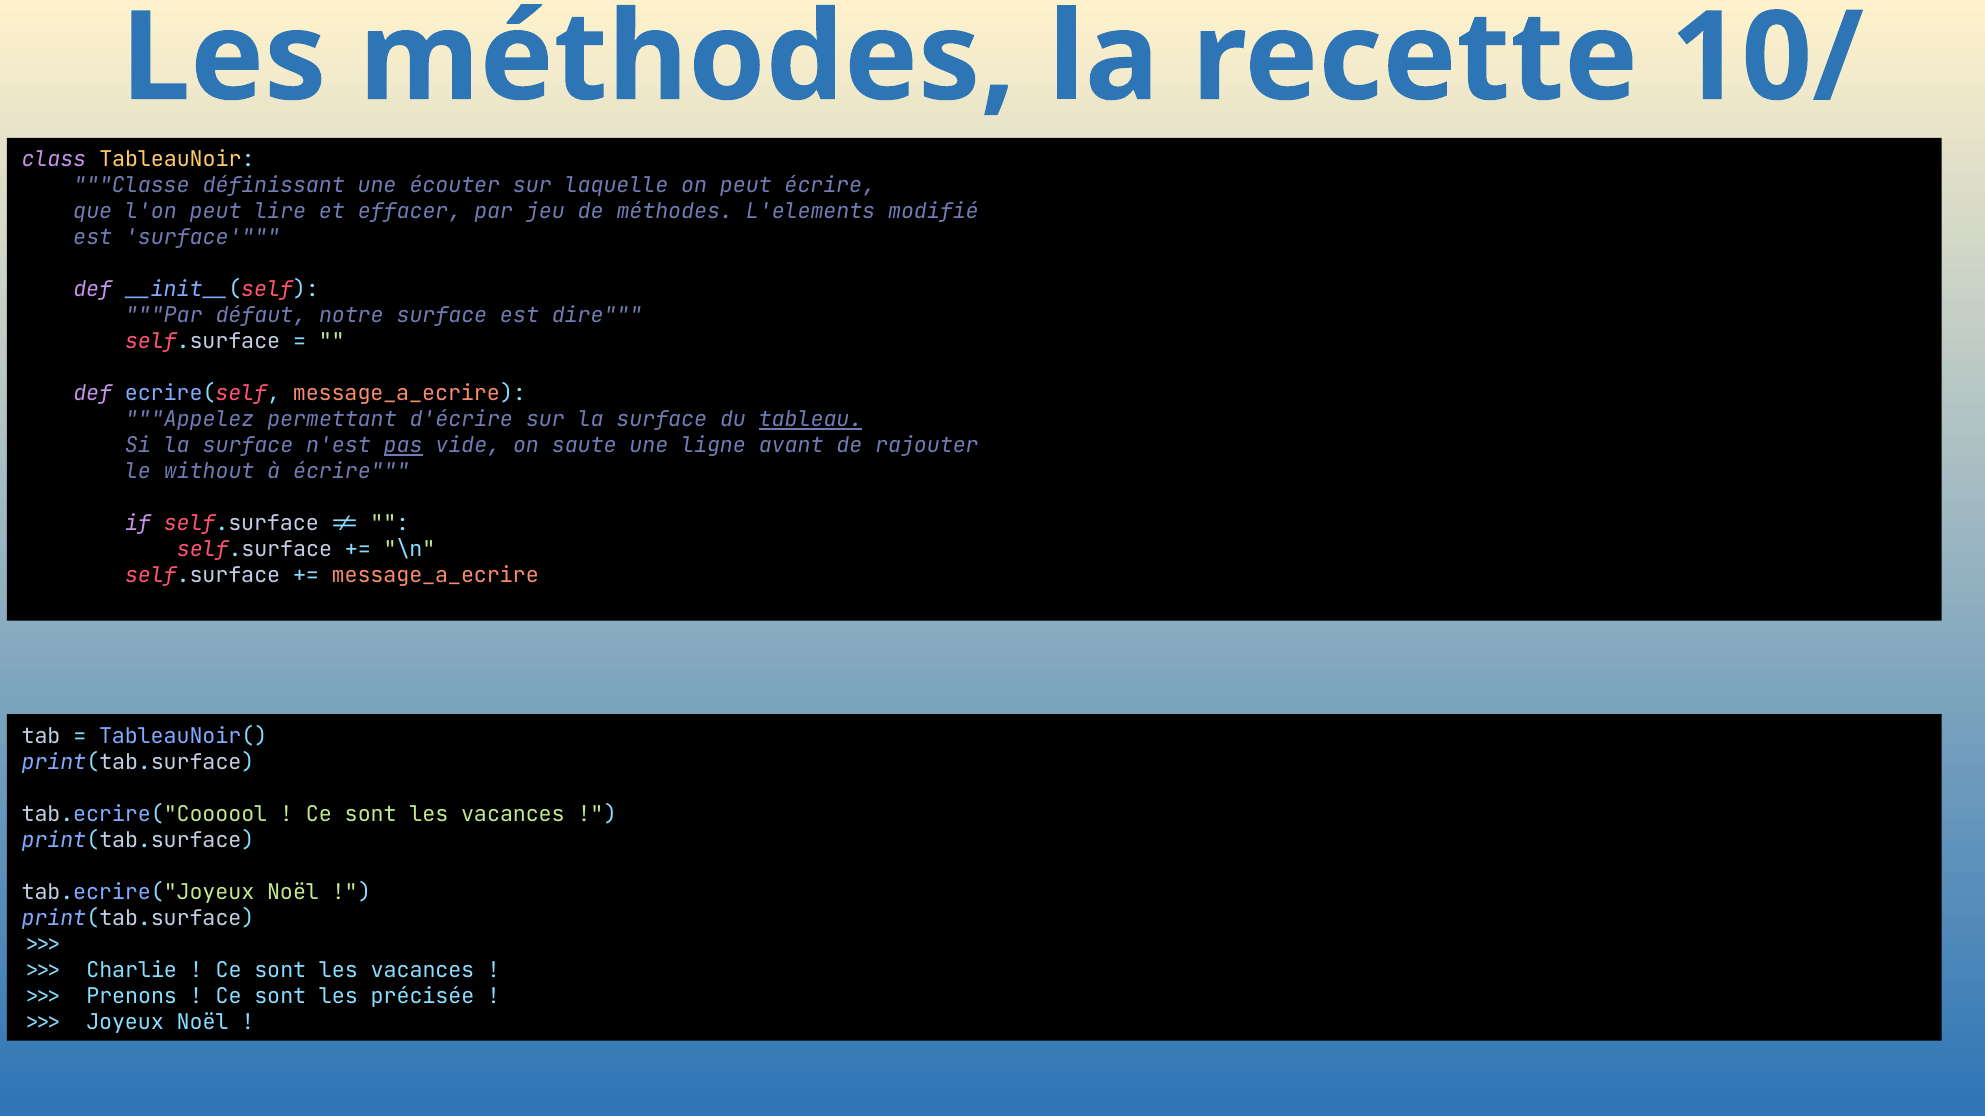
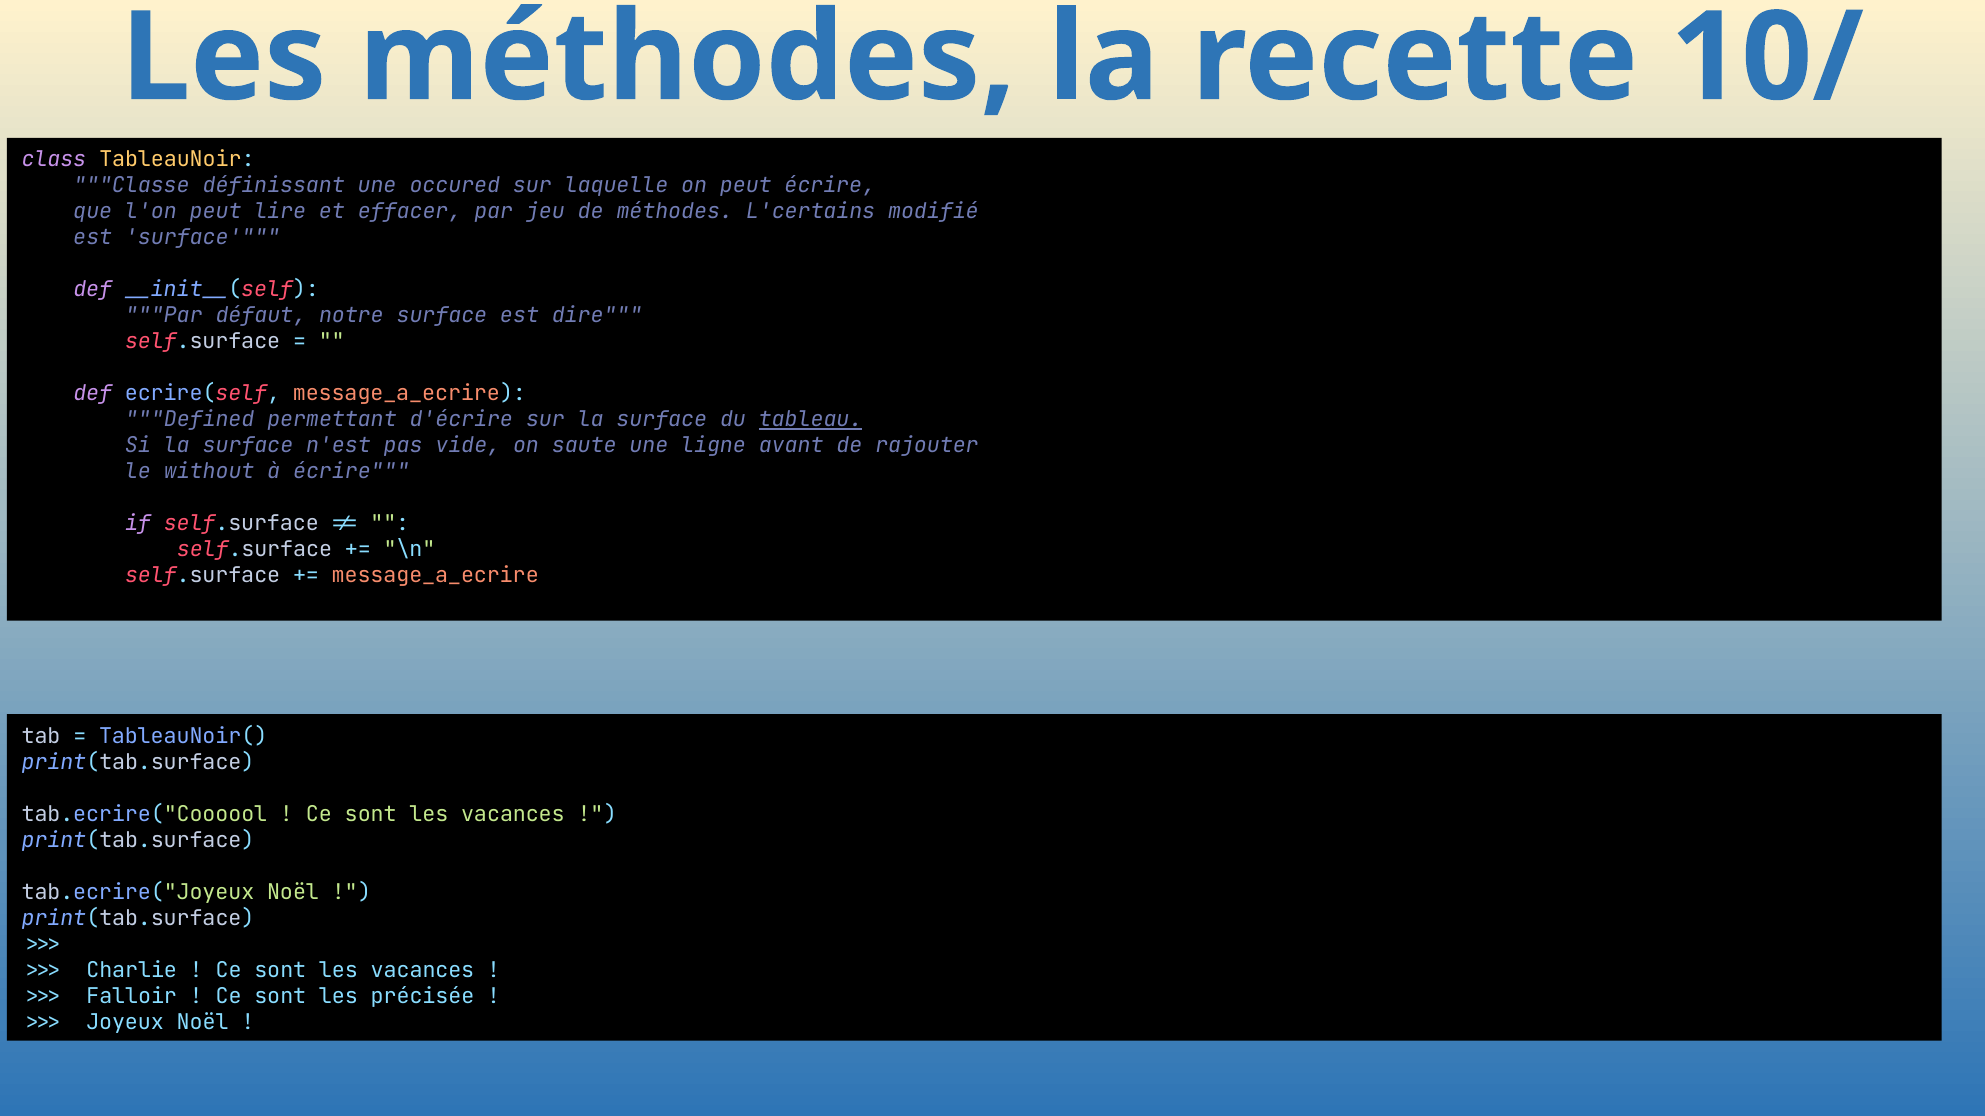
écouter: écouter -> occured
L'elements: L'elements -> L'certains
Appelez: Appelez -> Defined
pas underline: present -> none
Prenons: Prenons -> Falloir
